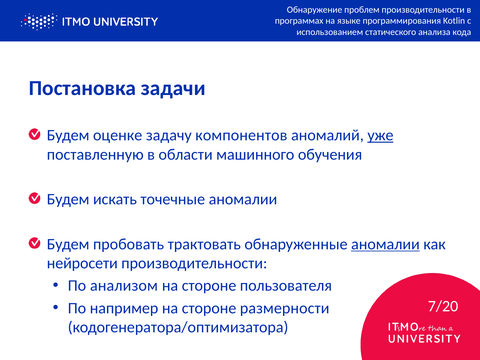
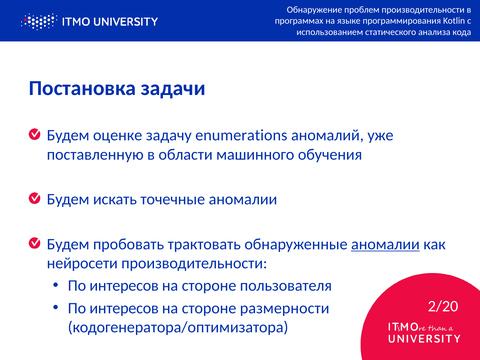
компонентов: компонентов -> enumerations
уже underline: present -> none
анализом at (124, 286): анализом -> интересов
например at (124, 308): например -> интересов
7/20: 7/20 -> 2/20
